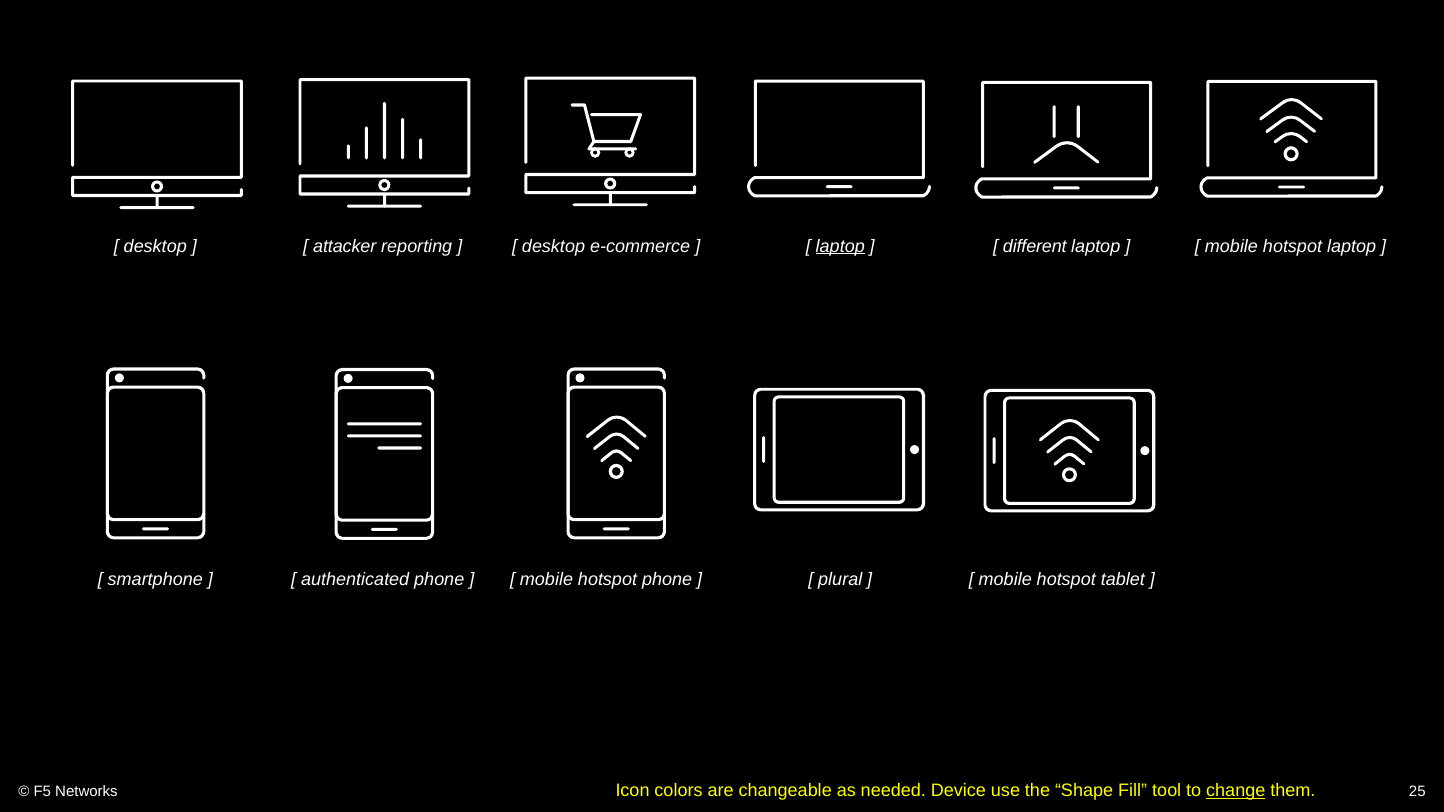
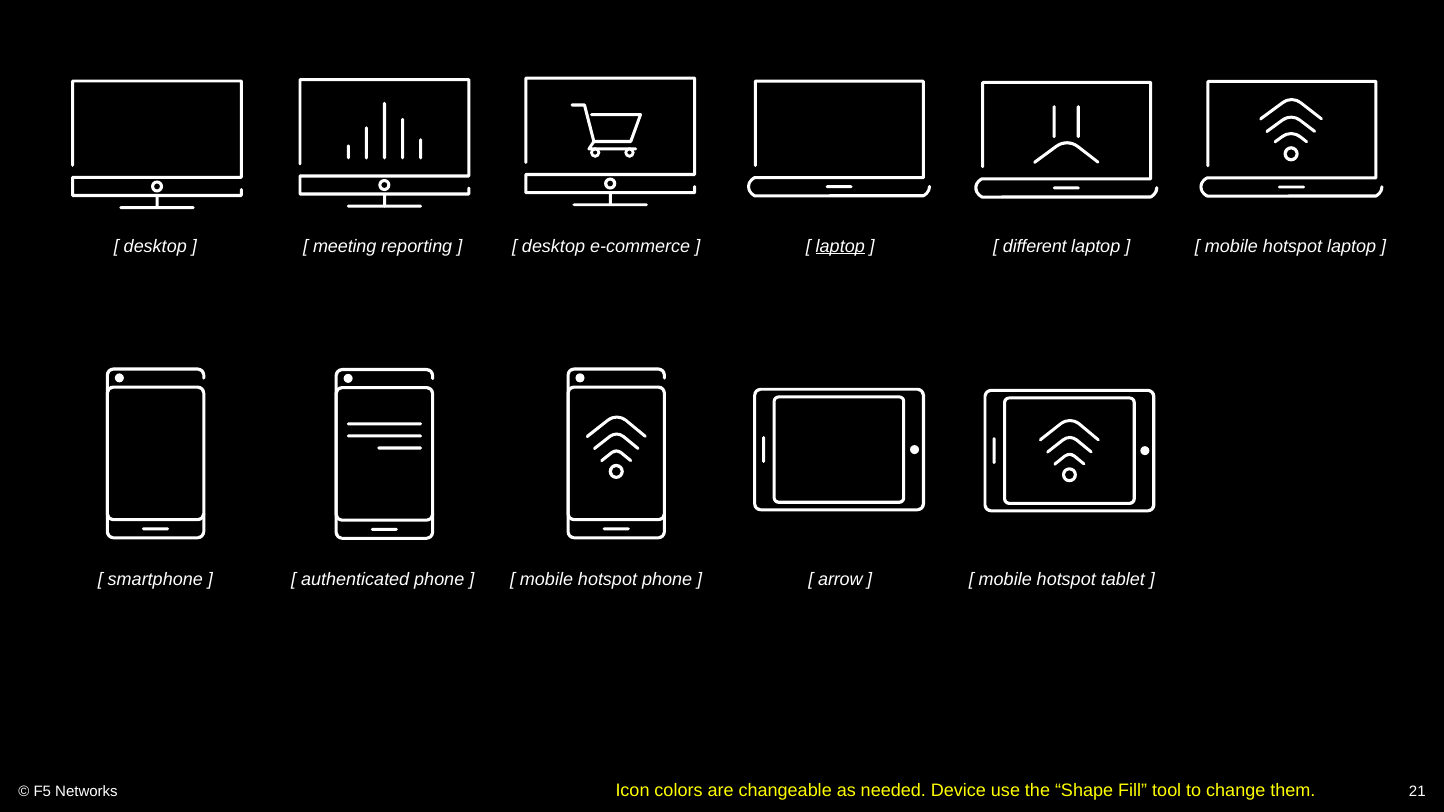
attacker: attacker -> meeting
plural: plural -> arrow
change underline: present -> none
25: 25 -> 21
